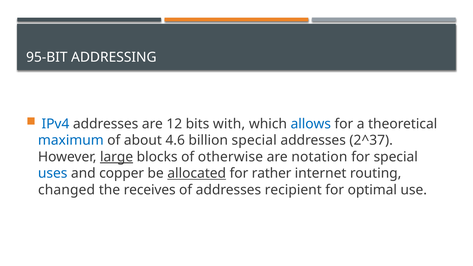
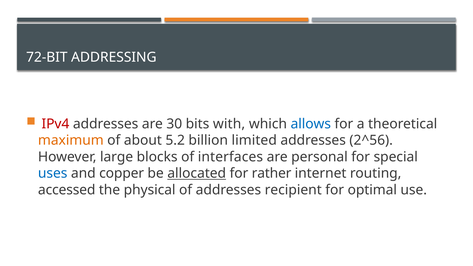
95-BIT: 95-BIT -> 72-BIT
IPv4 colour: blue -> red
12: 12 -> 30
maximum colour: blue -> orange
4.6: 4.6 -> 5.2
billion special: special -> limited
2^37: 2^37 -> 2^56
large underline: present -> none
otherwise: otherwise -> interfaces
notation: notation -> personal
changed: changed -> accessed
receives: receives -> physical
